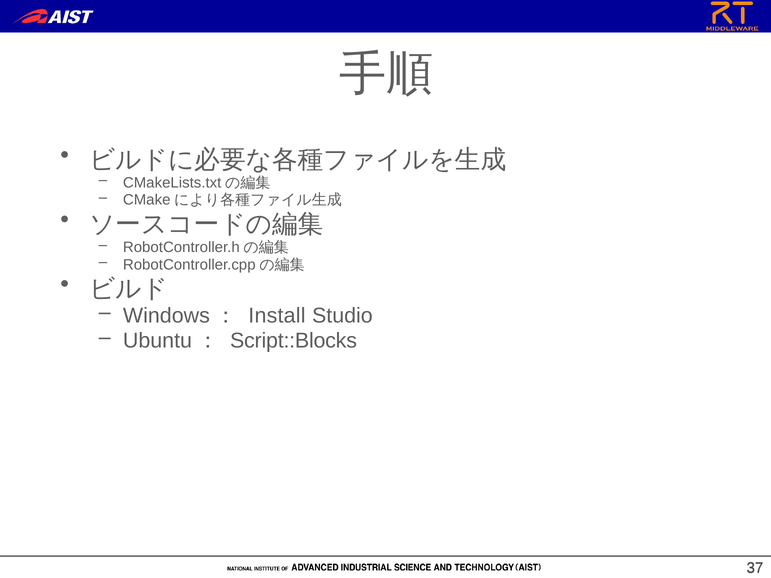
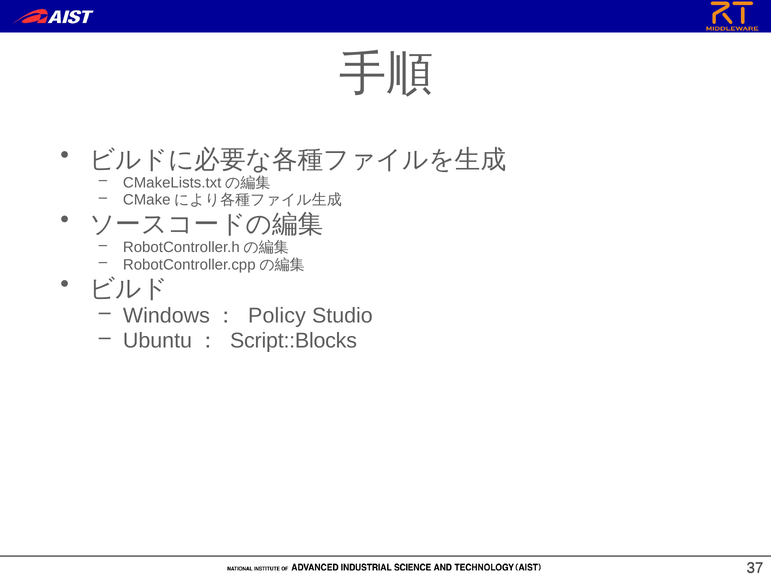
Install: Install -> Policy
